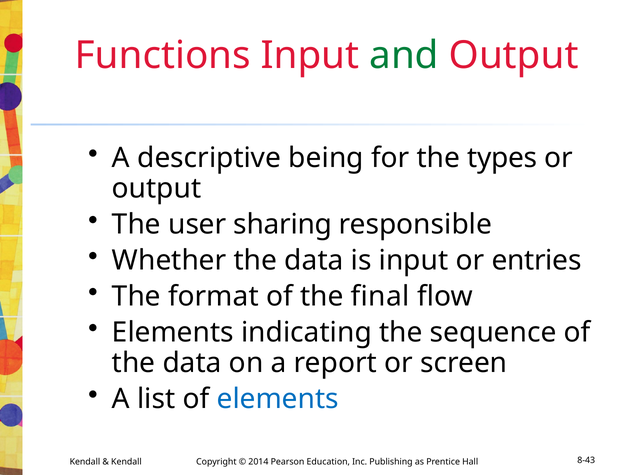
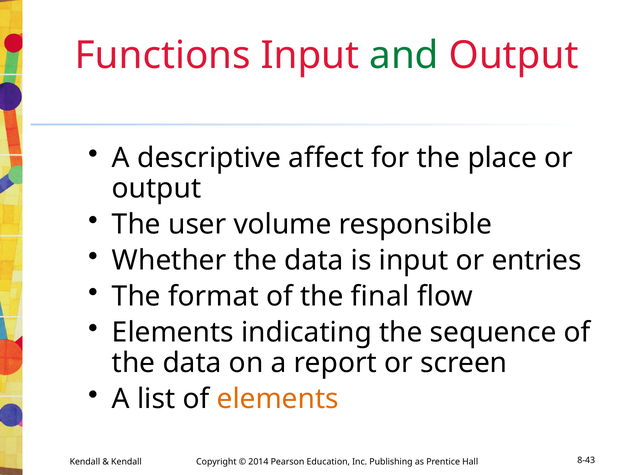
being: being -> affect
types: types -> place
sharing: sharing -> volume
elements at (278, 399) colour: blue -> orange
